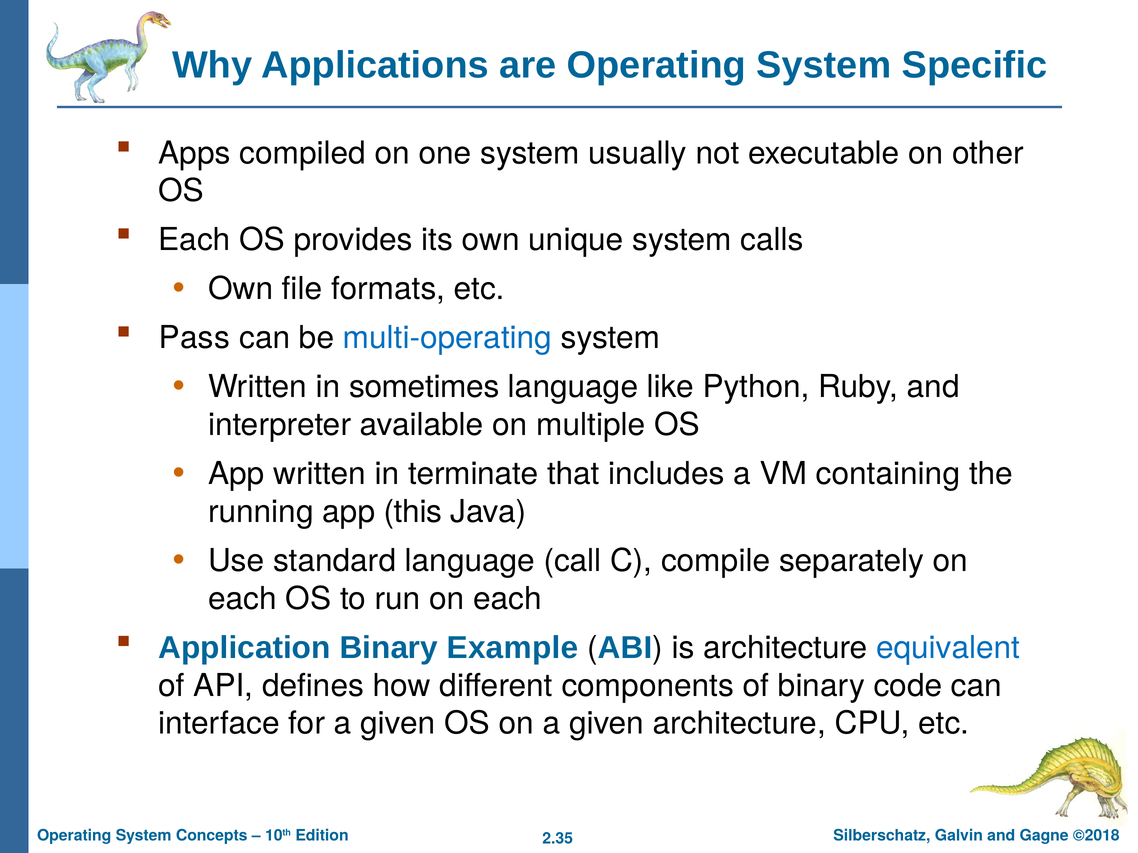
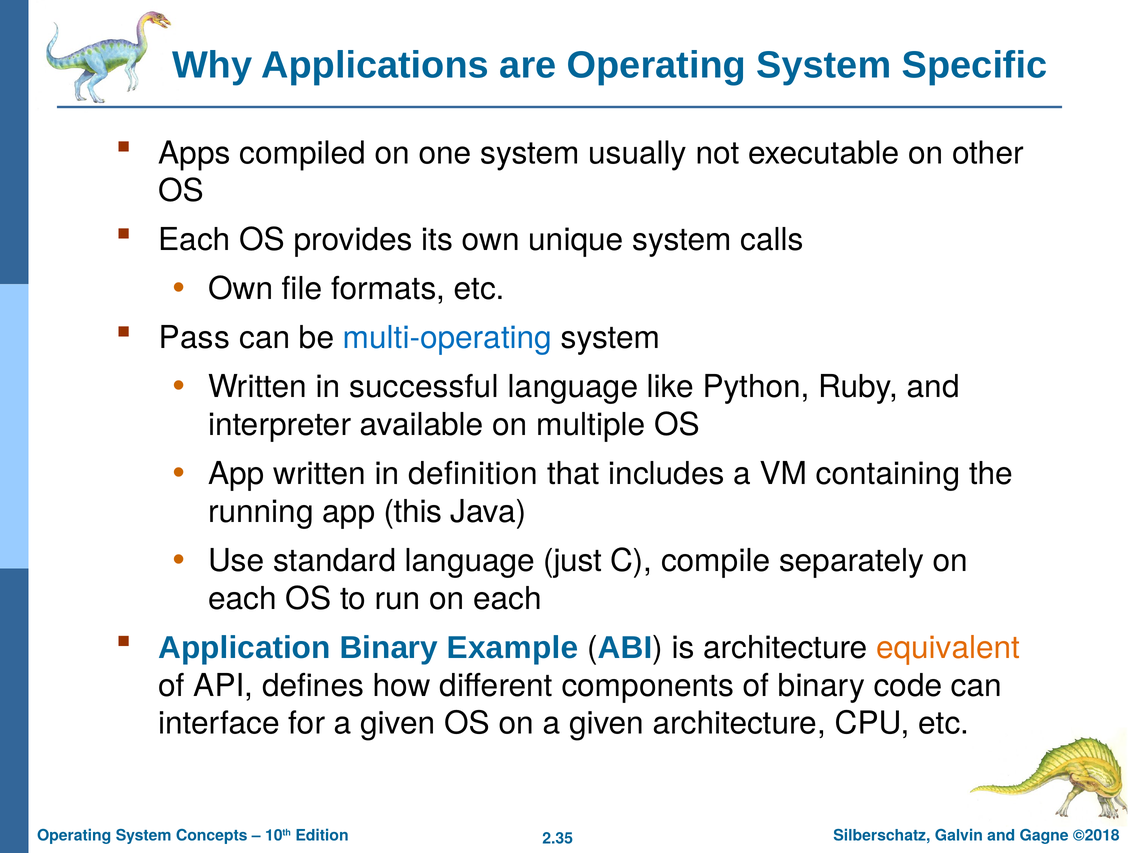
sometimes: sometimes -> successful
terminate: terminate -> definition
call: call -> just
equivalent colour: blue -> orange
